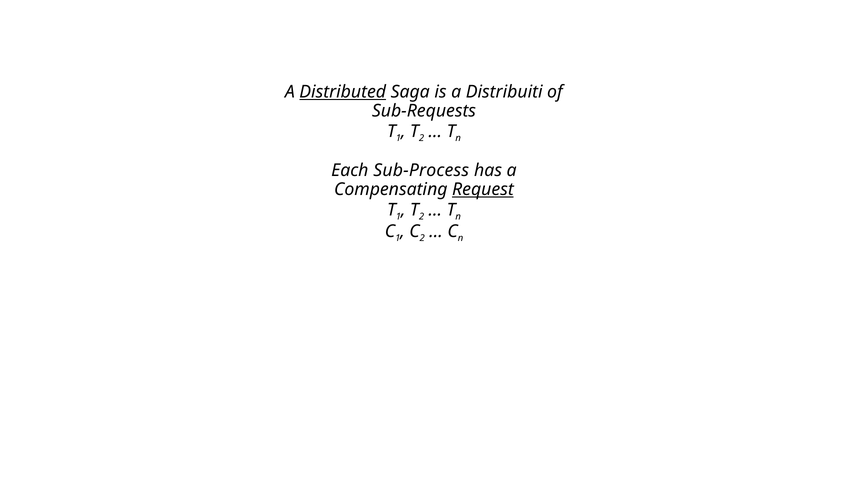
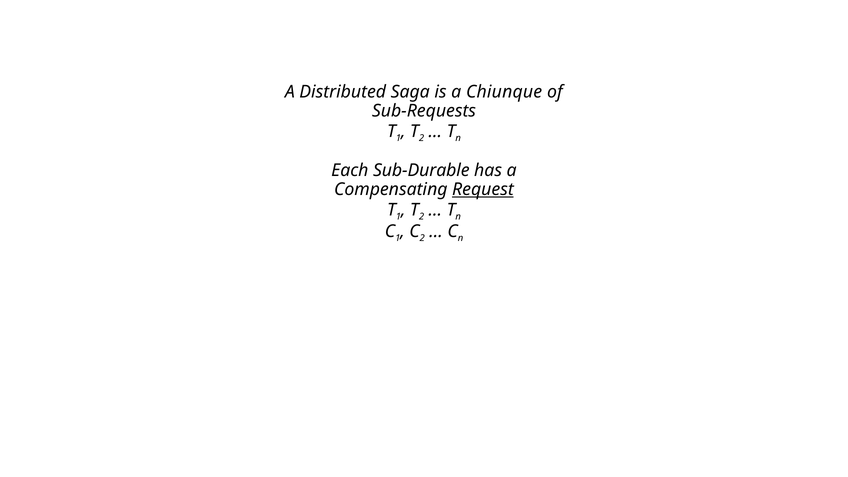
Distributed underline: present -> none
Distribuiti: Distribuiti -> Chiunque
Sub-Process: Sub-Process -> Sub-Durable
